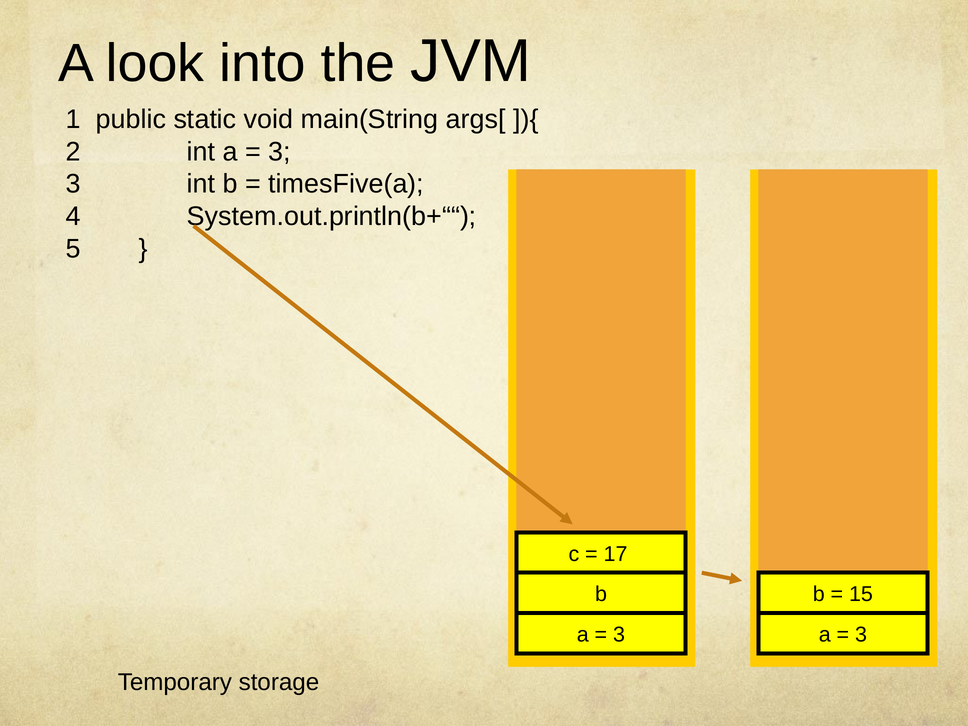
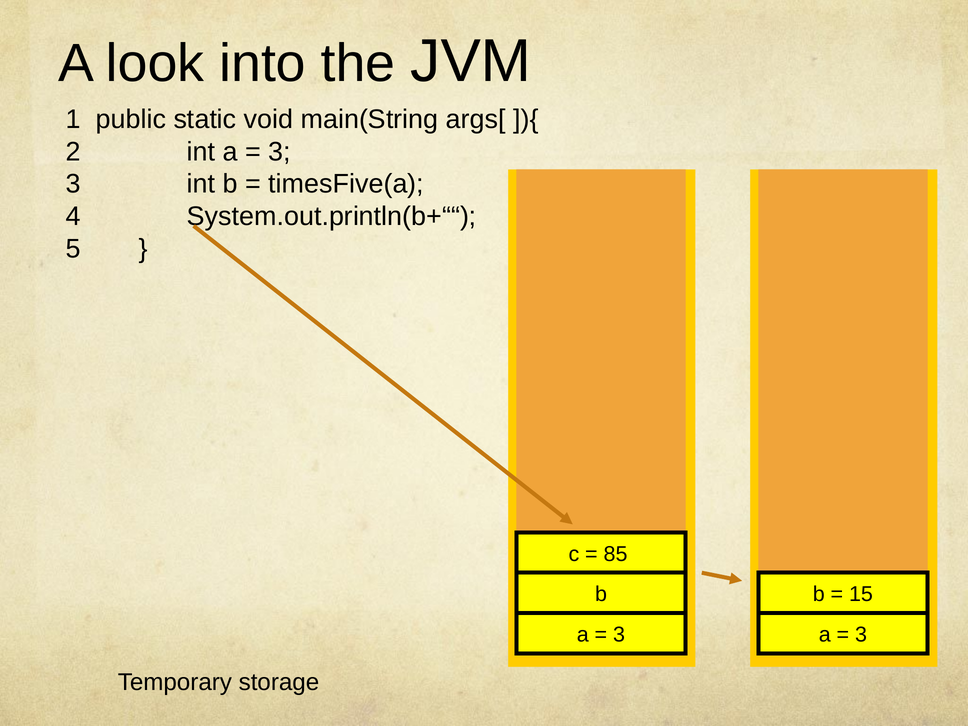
17: 17 -> 85
